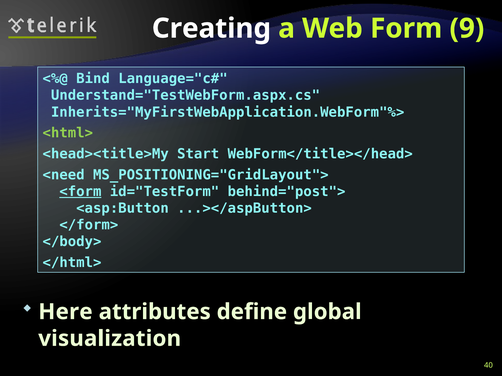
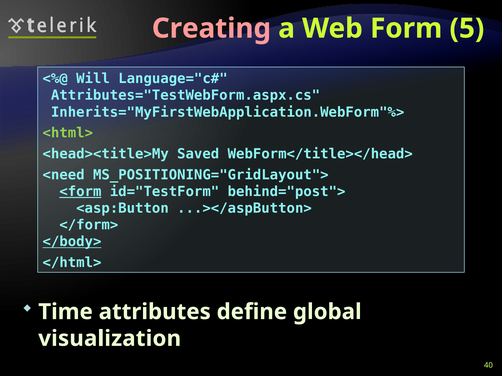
Creating colour: white -> pink
9: 9 -> 5
Bind: Bind -> Will
Understand="TestWebForm.aspx.cs: Understand="TestWebForm.aspx.cs -> Attributes="TestWebForm.aspx.cs
Start: Start -> Saved
</body> underline: none -> present
Here: Here -> Time
